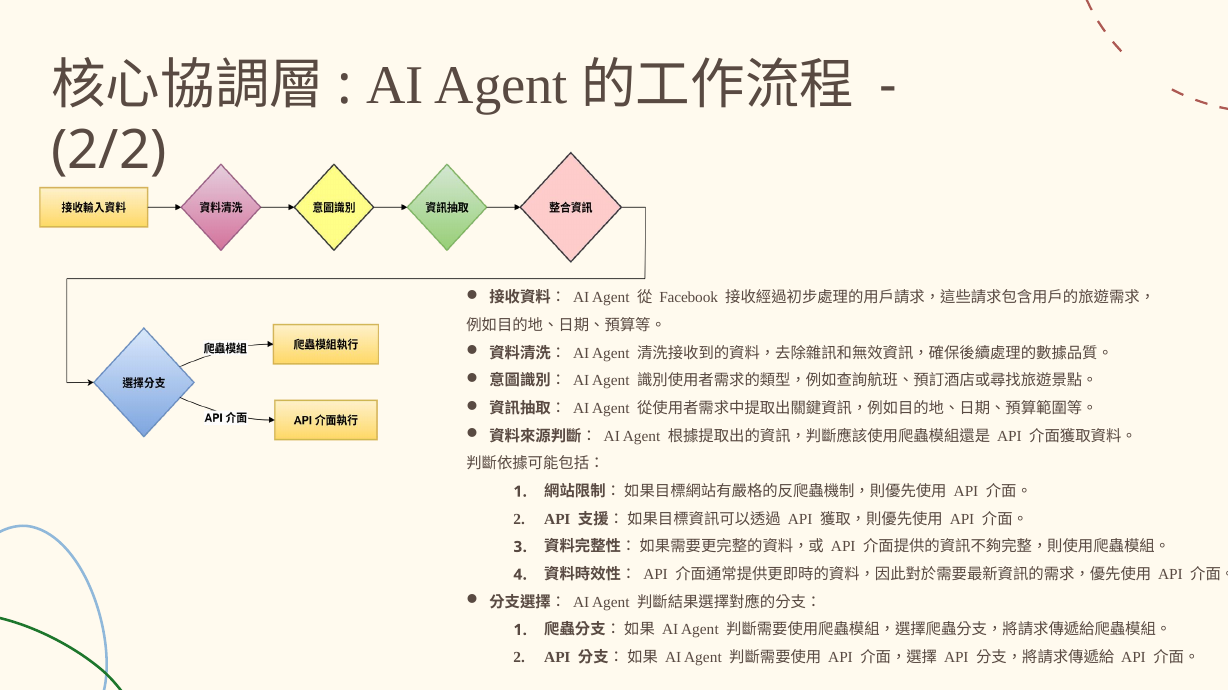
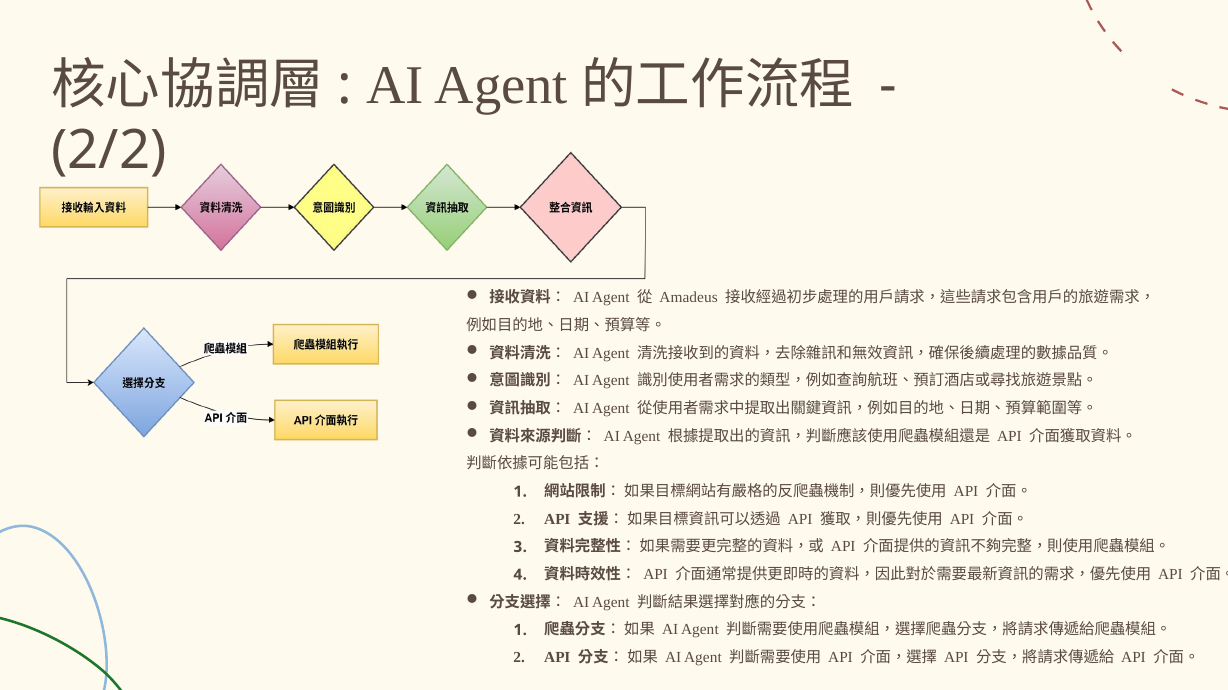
Facebook: Facebook -> Amadeus
